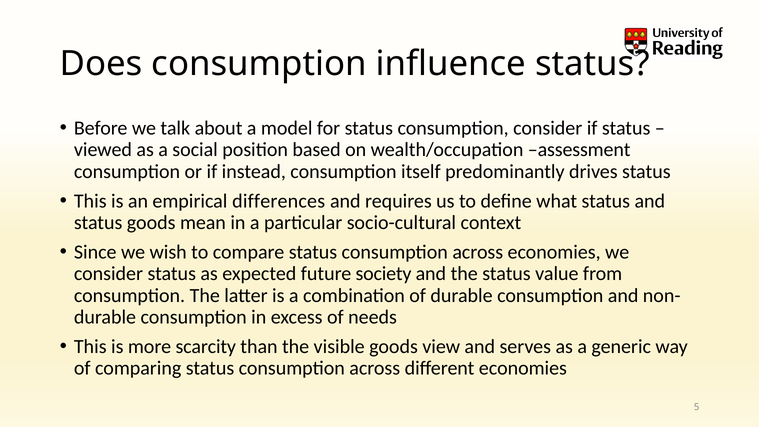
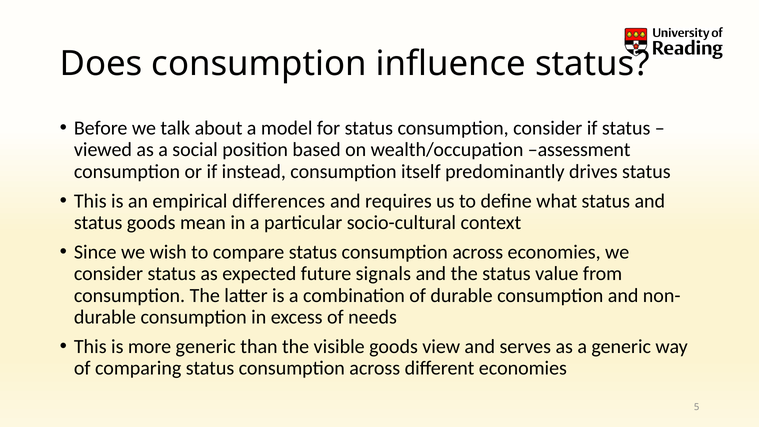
society: society -> signals
more scarcity: scarcity -> generic
